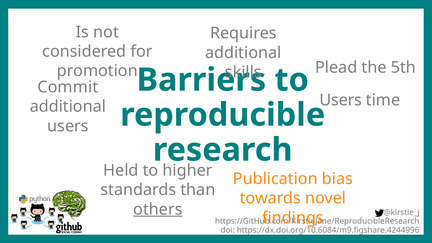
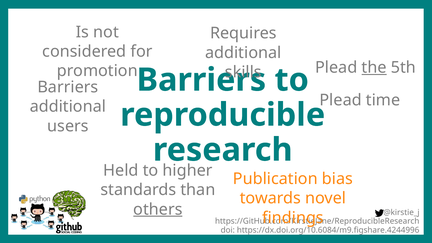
the underline: none -> present
Commit at (68, 87): Commit -> Barriers
Users at (341, 100): Users -> Plead
